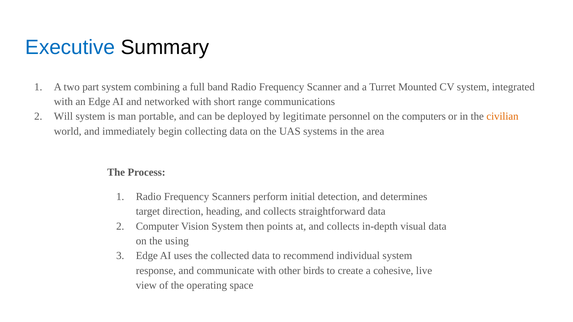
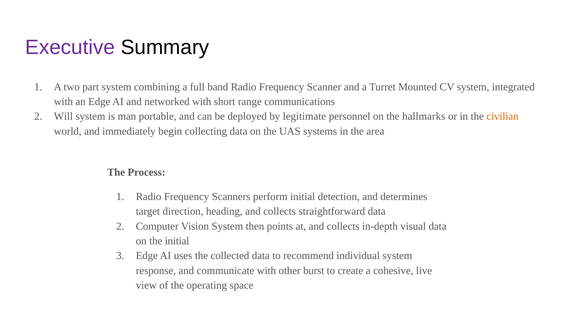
Executive colour: blue -> purple
computers: computers -> hallmarks
the using: using -> initial
birds: birds -> burst
